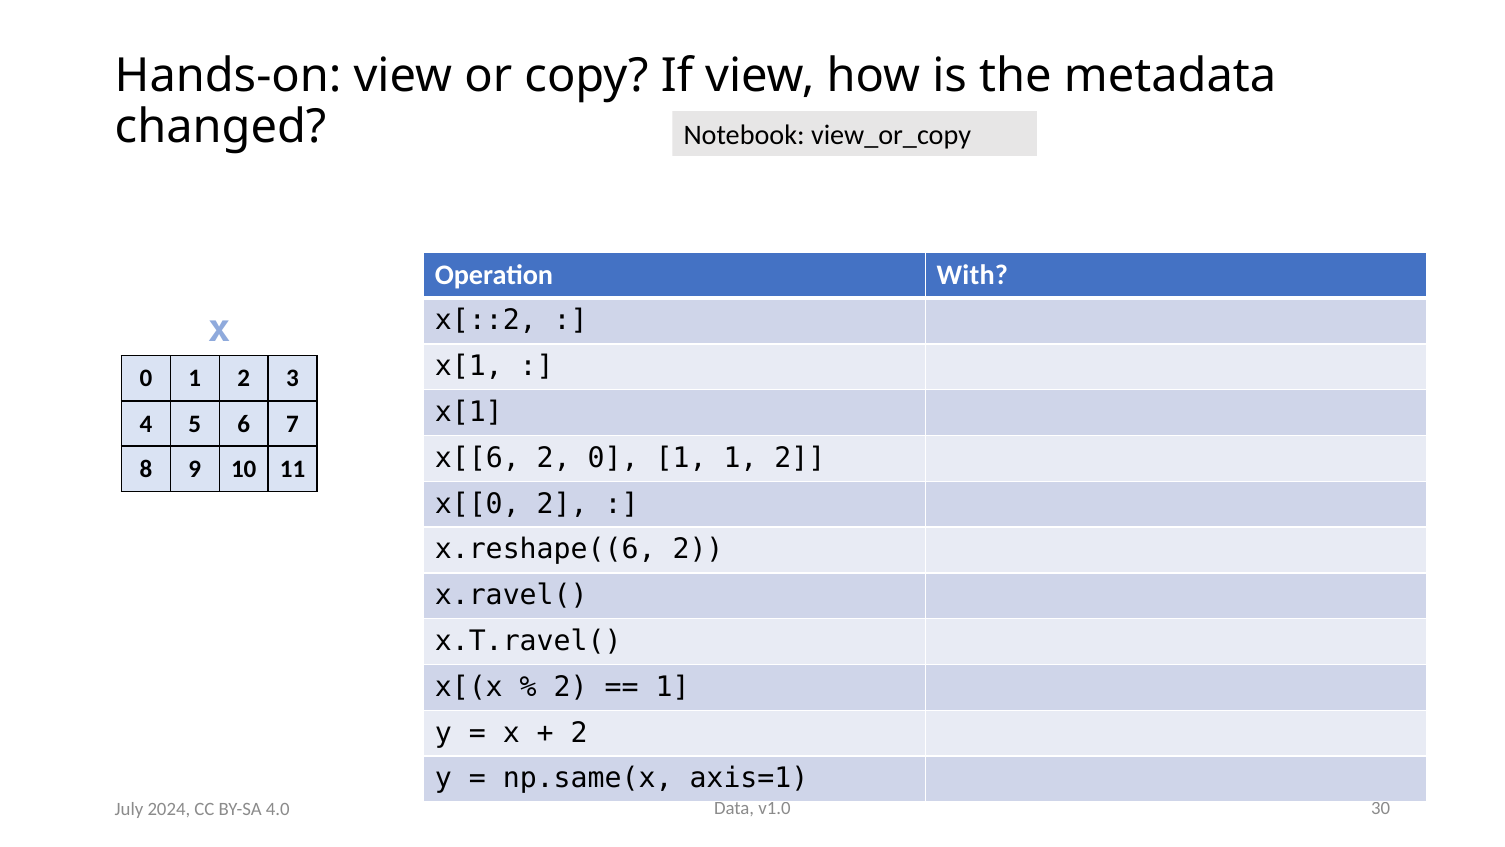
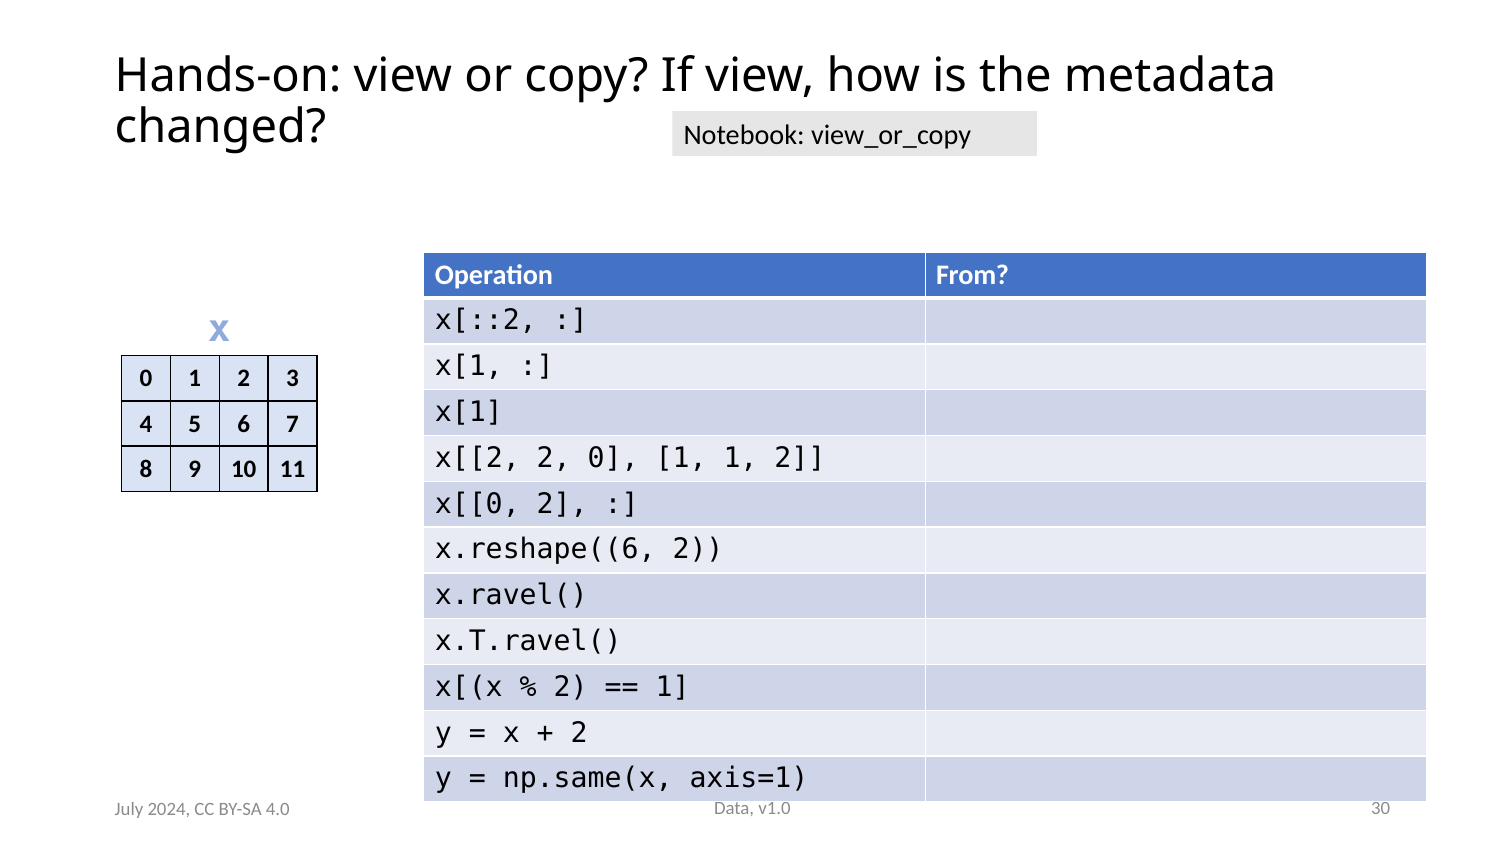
With: With -> From
x[[6: x[[6 -> x[[2
